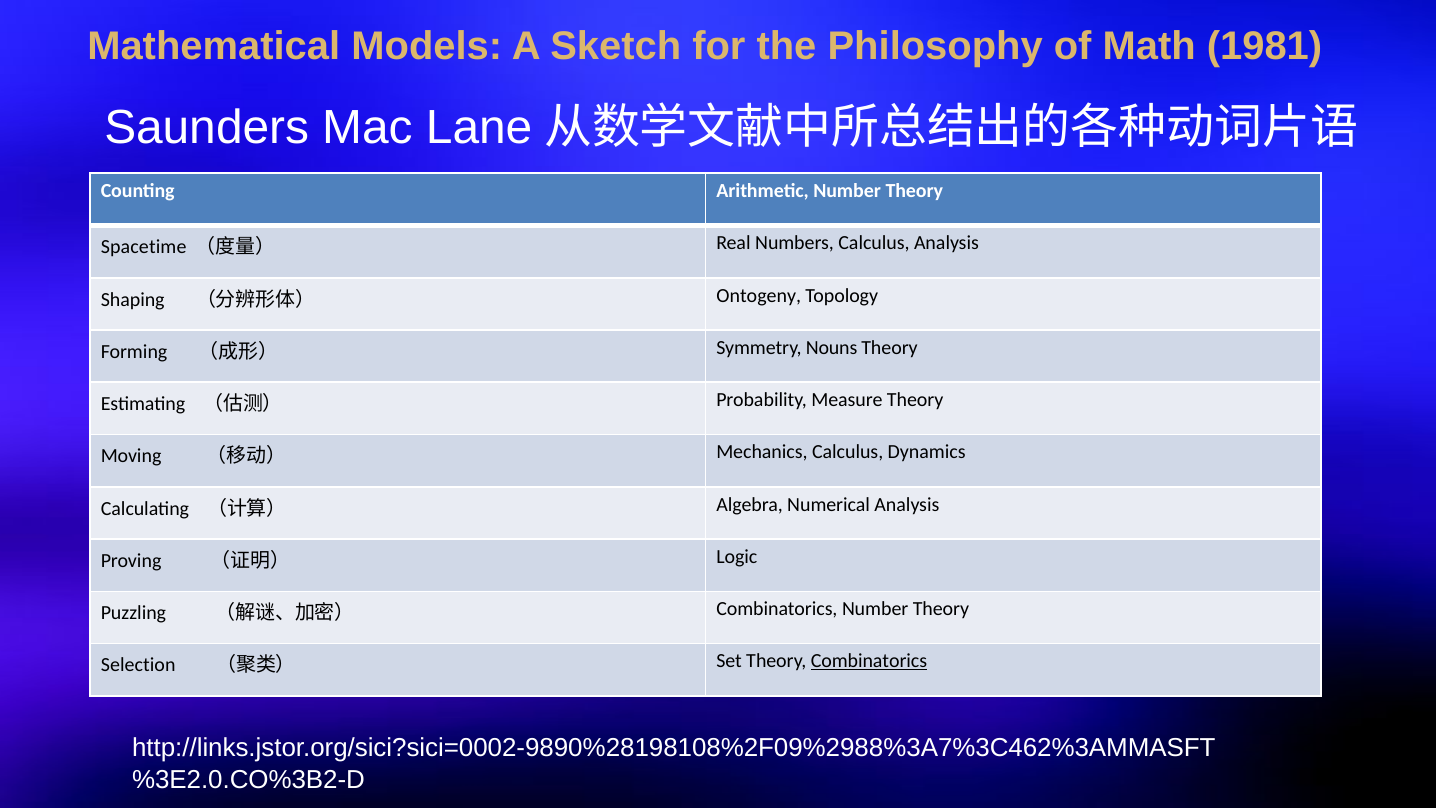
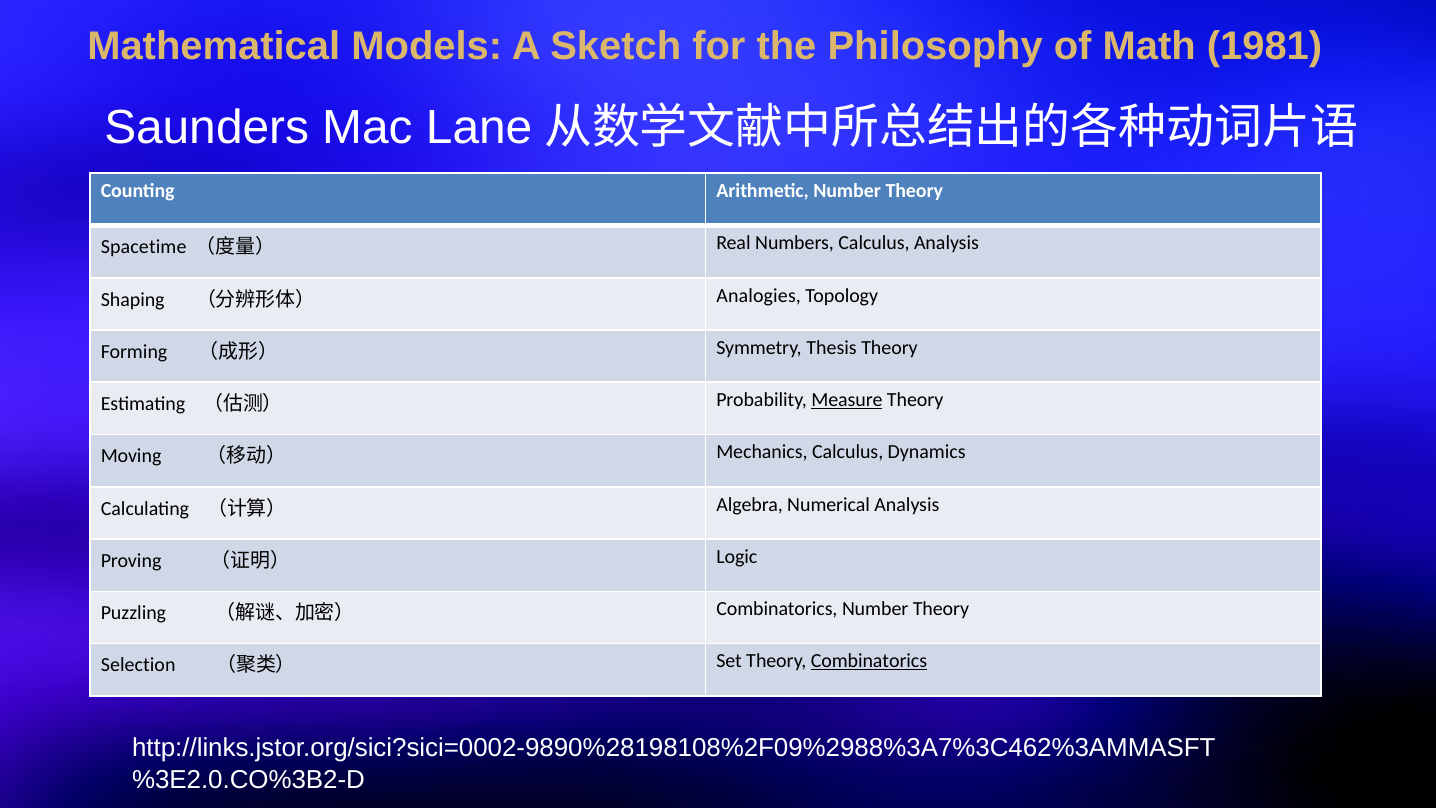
Ontogeny: Ontogeny -> Analogies
Nouns: Nouns -> Thesis
Measure underline: none -> present
